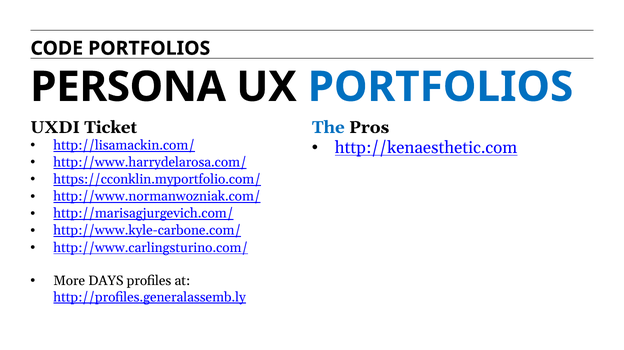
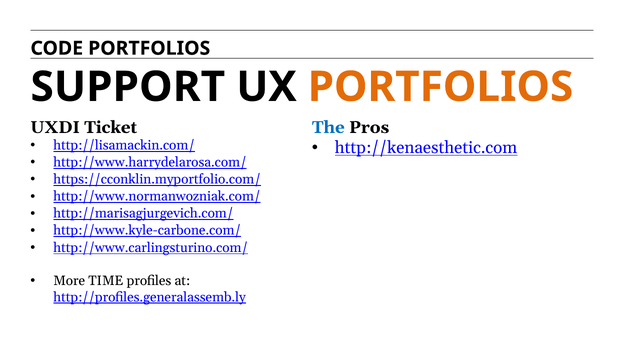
PERSONA: PERSONA -> SUPPORT
PORTFOLIOS at (440, 87) colour: blue -> orange
DAYS: DAYS -> TIME
